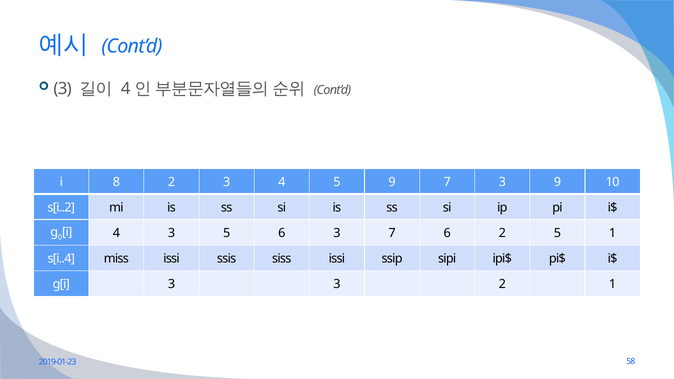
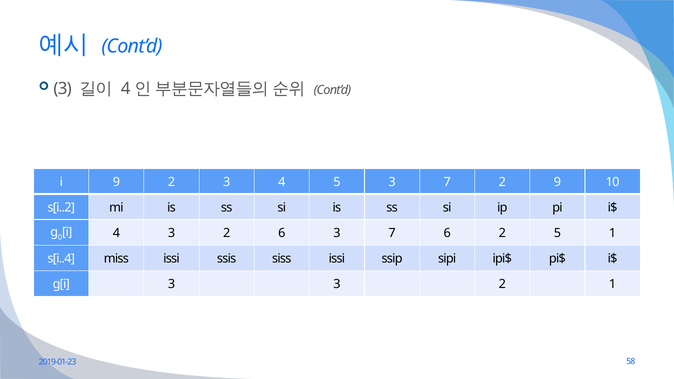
i 8: 8 -> 9
5 9: 9 -> 3
7 3: 3 -> 2
4 3 5: 5 -> 2
